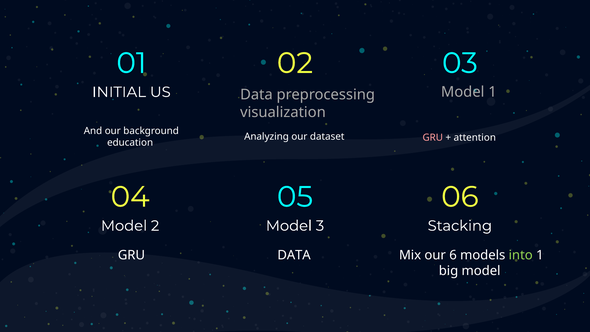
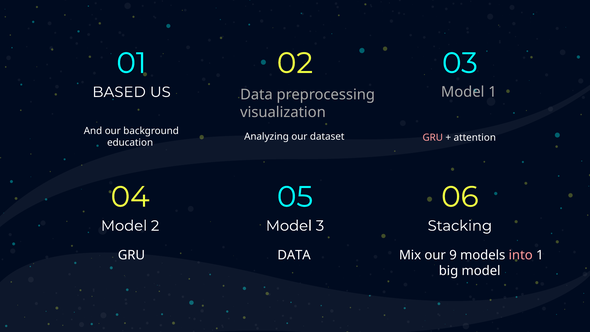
INITIAL: INITIAL -> BASED
6: 6 -> 9
into colour: light green -> pink
